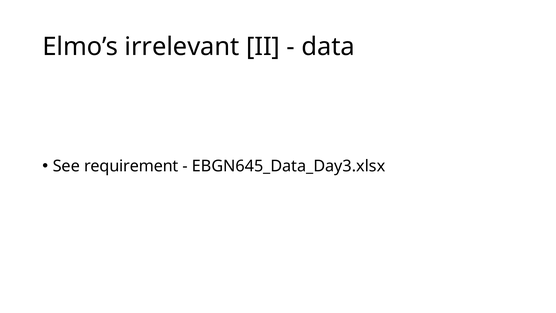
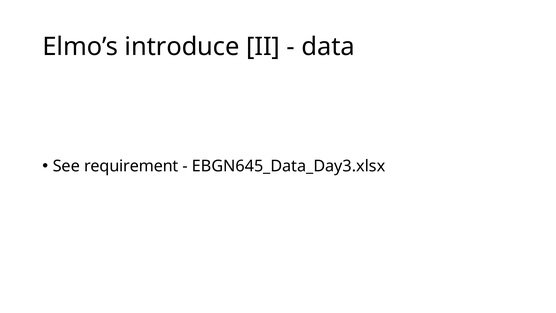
irrelevant: irrelevant -> introduce
